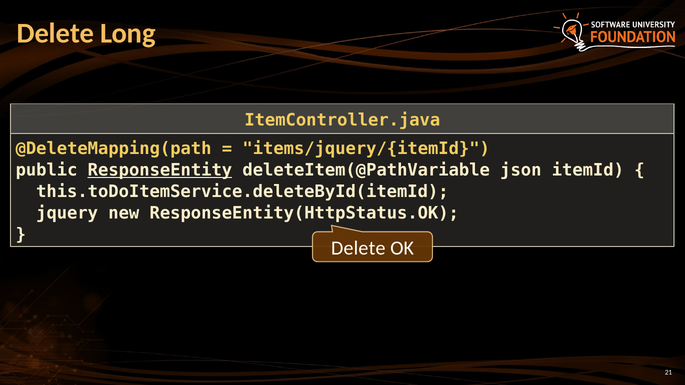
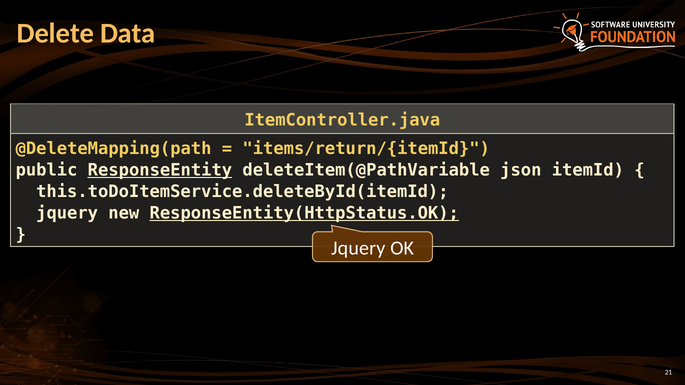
Long: Long -> Data
items/jquery/{itemId: items/jquery/{itemId -> items/return/{itemId
ResponseEntity(HttpStatus.OK underline: none -> present
Delete at (358, 248): Delete -> Jquery
